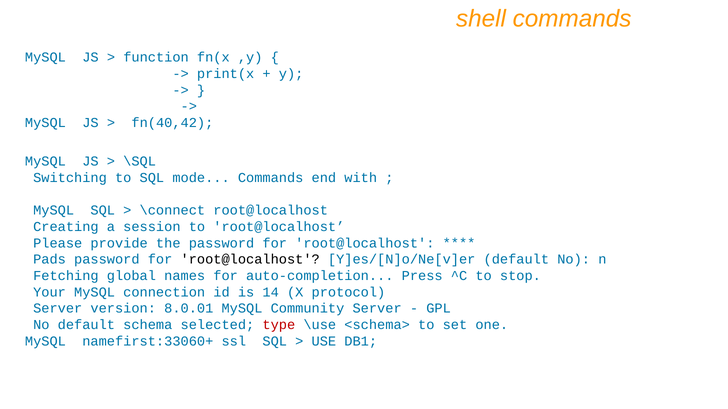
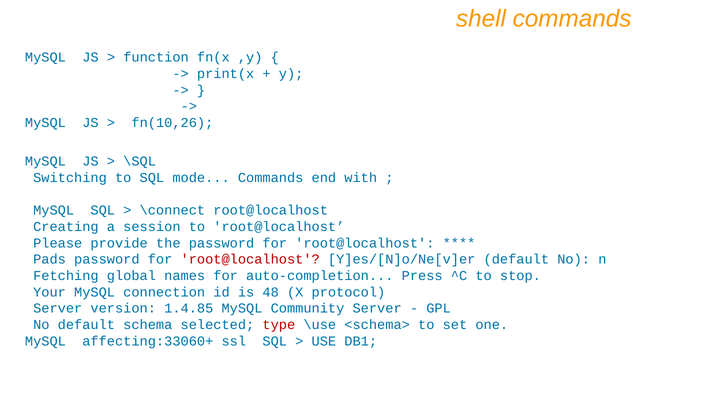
fn(40,42: fn(40,42 -> fn(10,26
root@localhost at (250, 260) colour: black -> red
14: 14 -> 48
8.0.01: 8.0.01 -> 1.4.85
namefirst:33060+: namefirst:33060+ -> affecting:33060+
